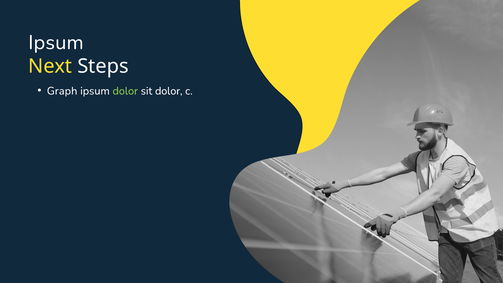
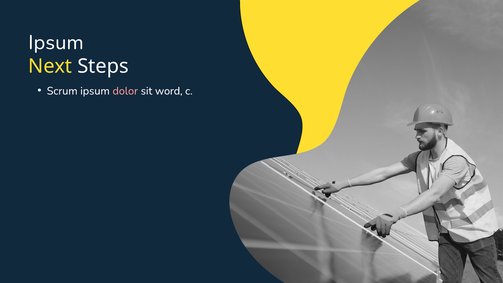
Graph: Graph -> Scrum
dolor at (125, 91) colour: light green -> pink
sit dolor: dolor -> word
